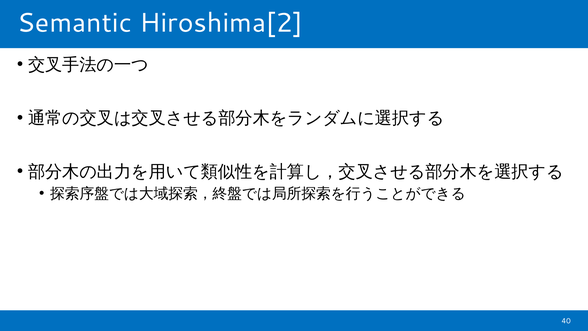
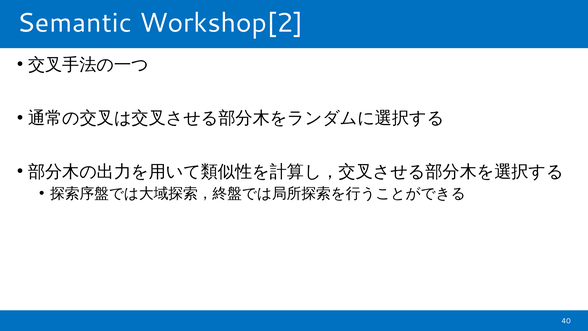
Hiroshima[2: Hiroshima[2 -> Workshop[2
